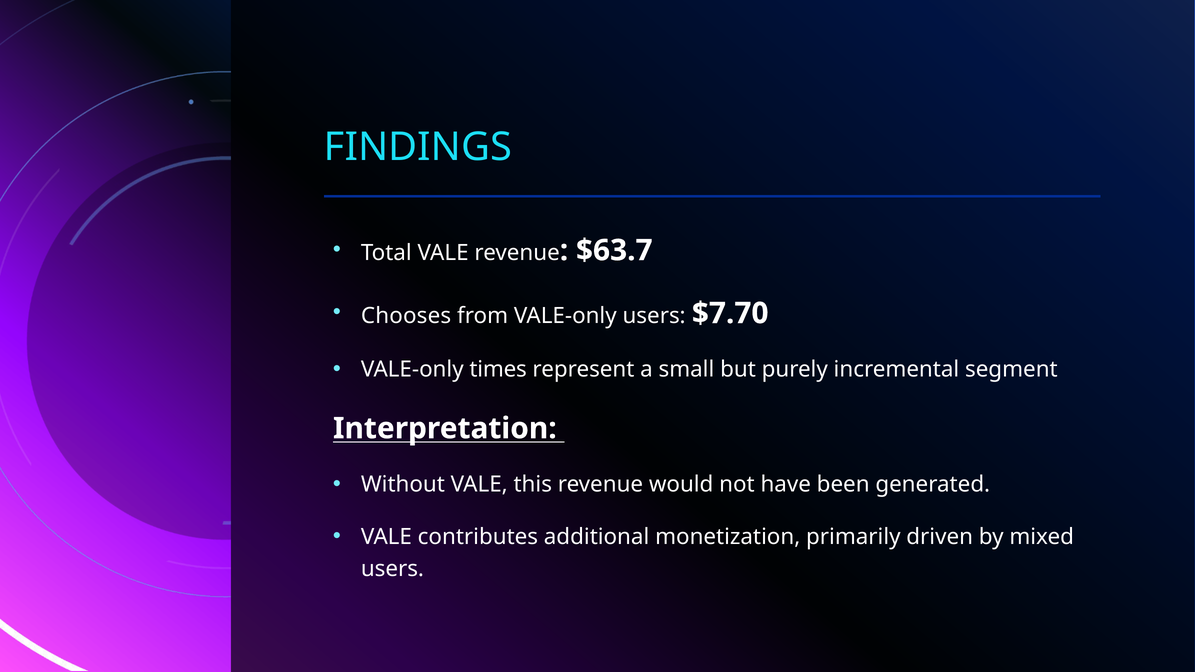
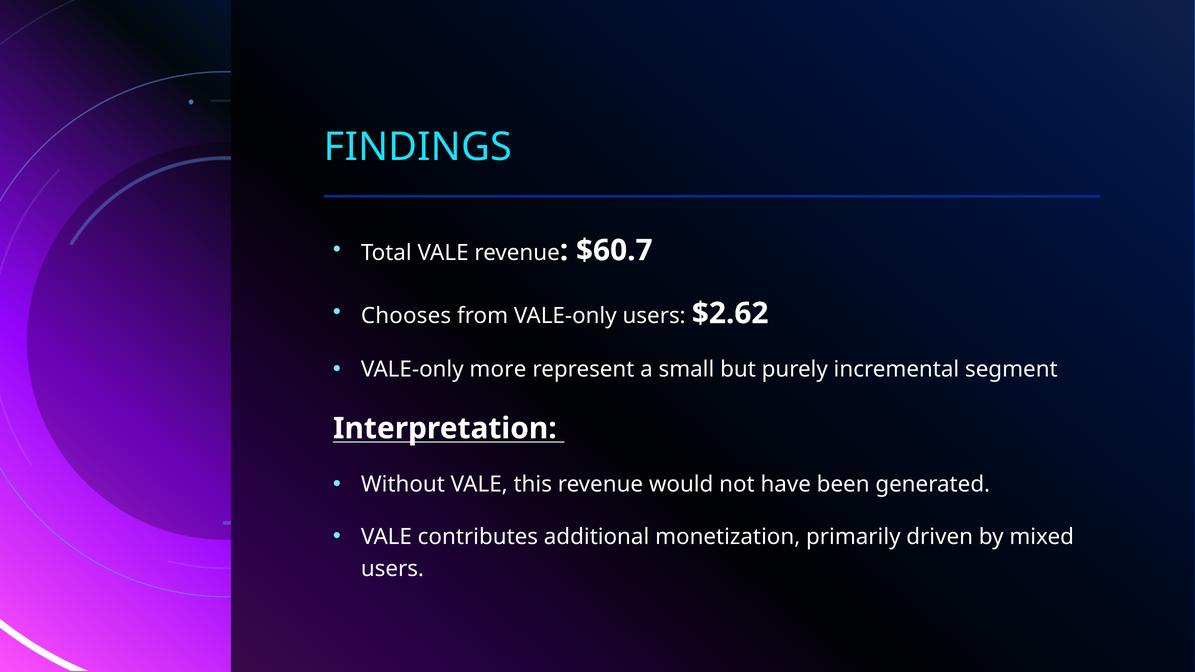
$63.7: $63.7 -> $60.7
$7.70: $7.70 -> $2.62
times: times -> more
